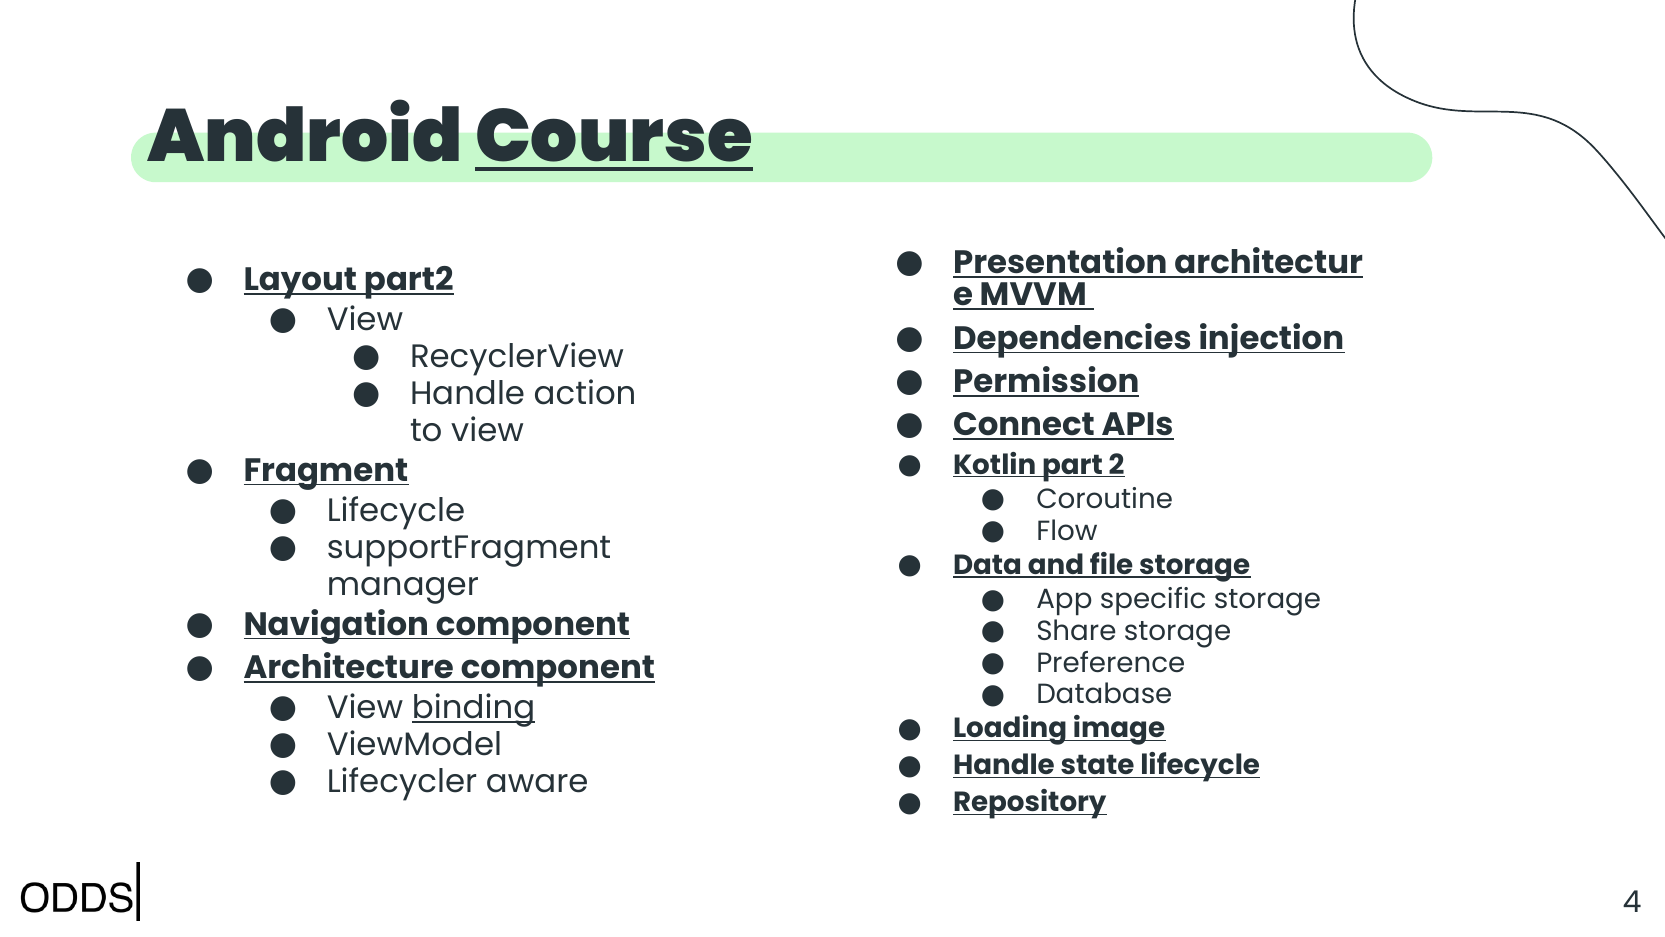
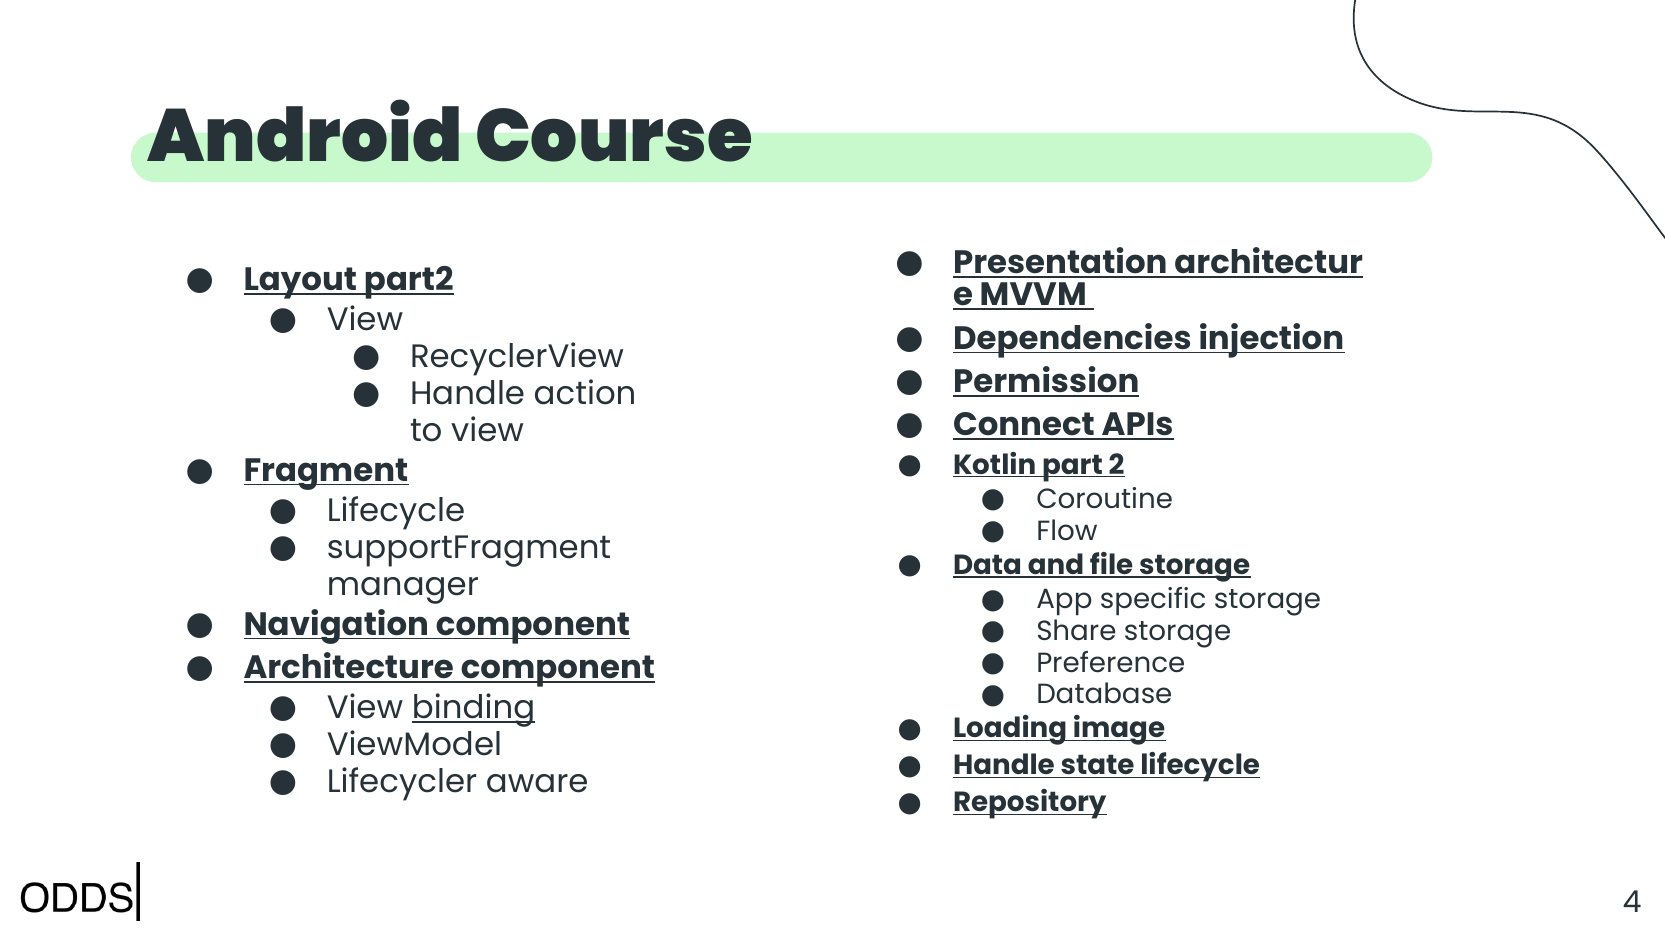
Course underline: present -> none
